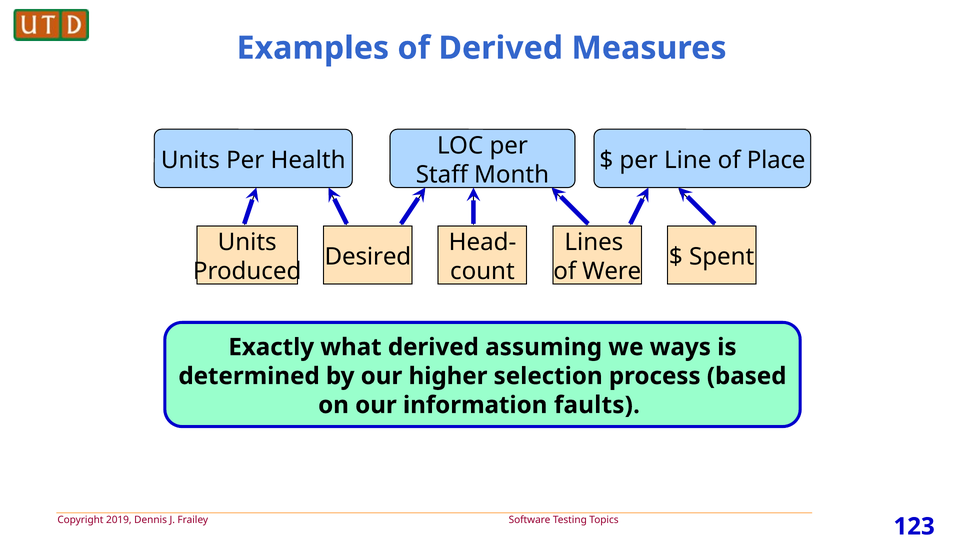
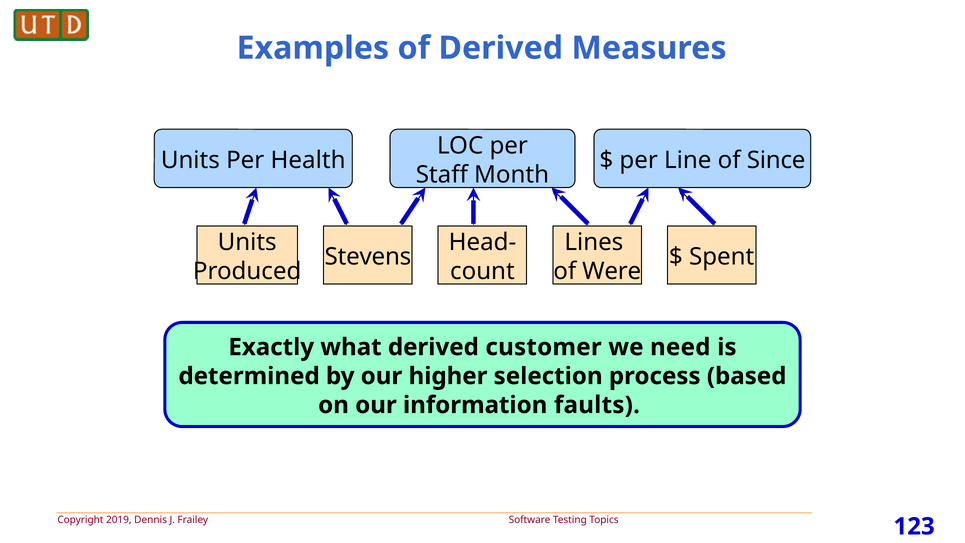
Place: Place -> Since
Desired: Desired -> Stevens
assuming: assuming -> customer
ways: ways -> need
